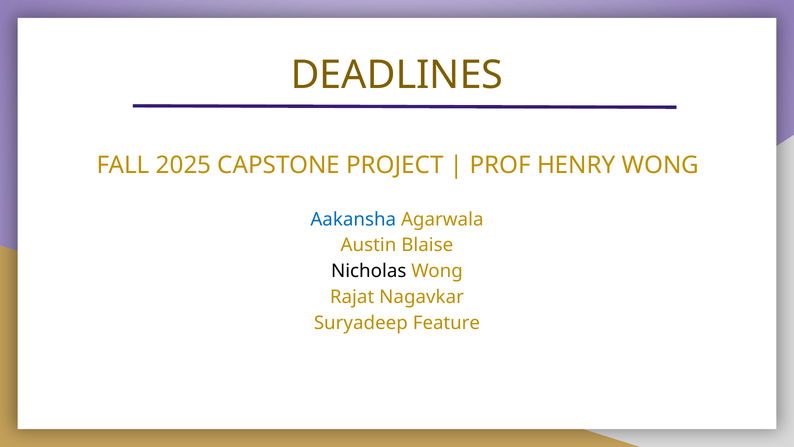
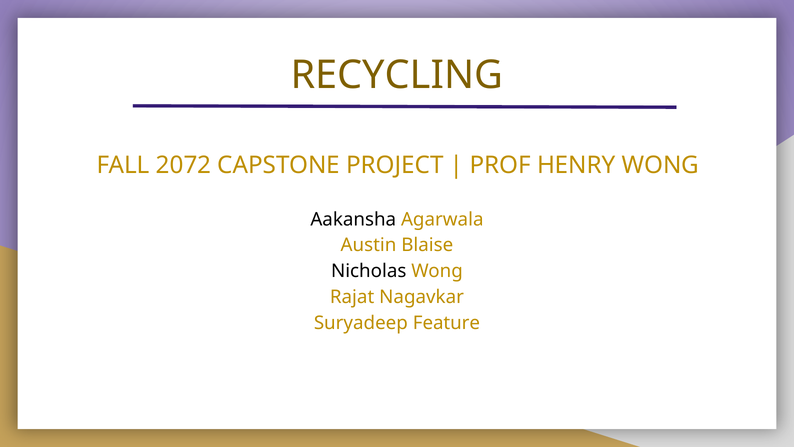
DEADLINES: DEADLINES -> RECYCLING
2025: 2025 -> 2072
Aakansha colour: blue -> black
